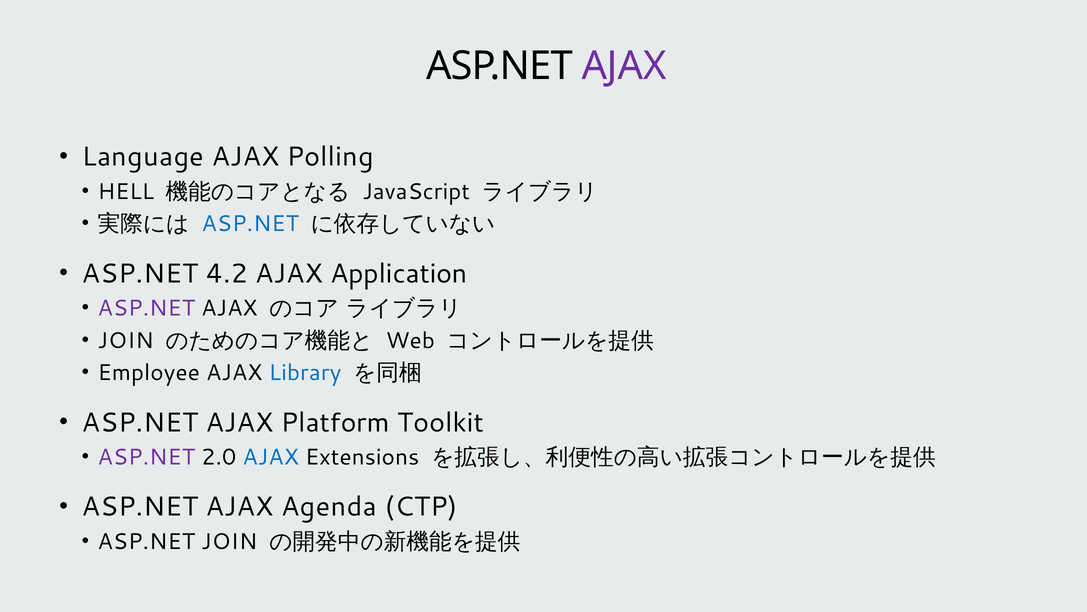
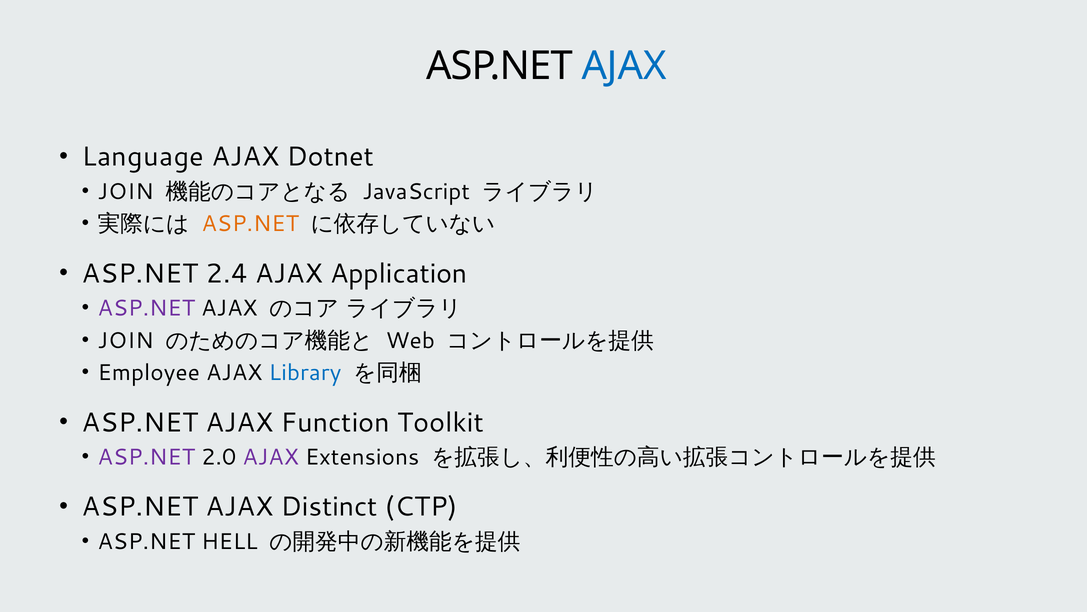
AJAX at (624, 66) colour: purple -> blue
Polling: Polling -> Dotnet
HELL at (126, 191): HELL -> JOIN
ASP.NET at (250, 224) colour: blue -> orange
4.2: 4.2 -> 2.4
Platform: Platform -> Function
AJAX at (271, 457) colour: blue -> purple
Agenda: Agenda -> Distinct
ASP.NET JOIN: JOIN -> HELL
